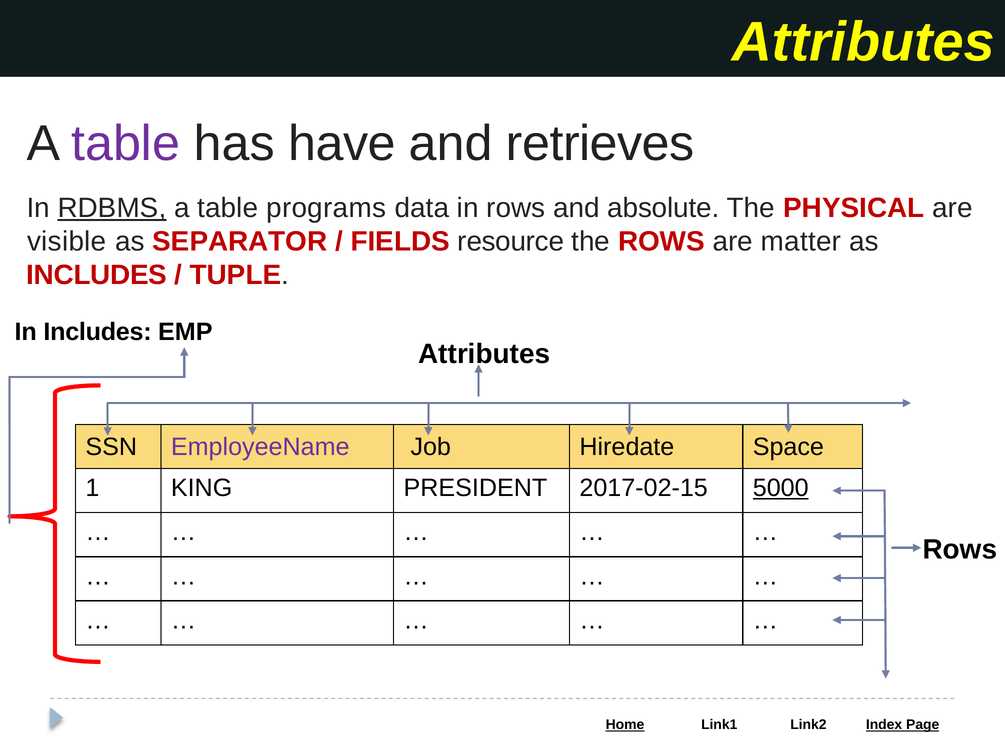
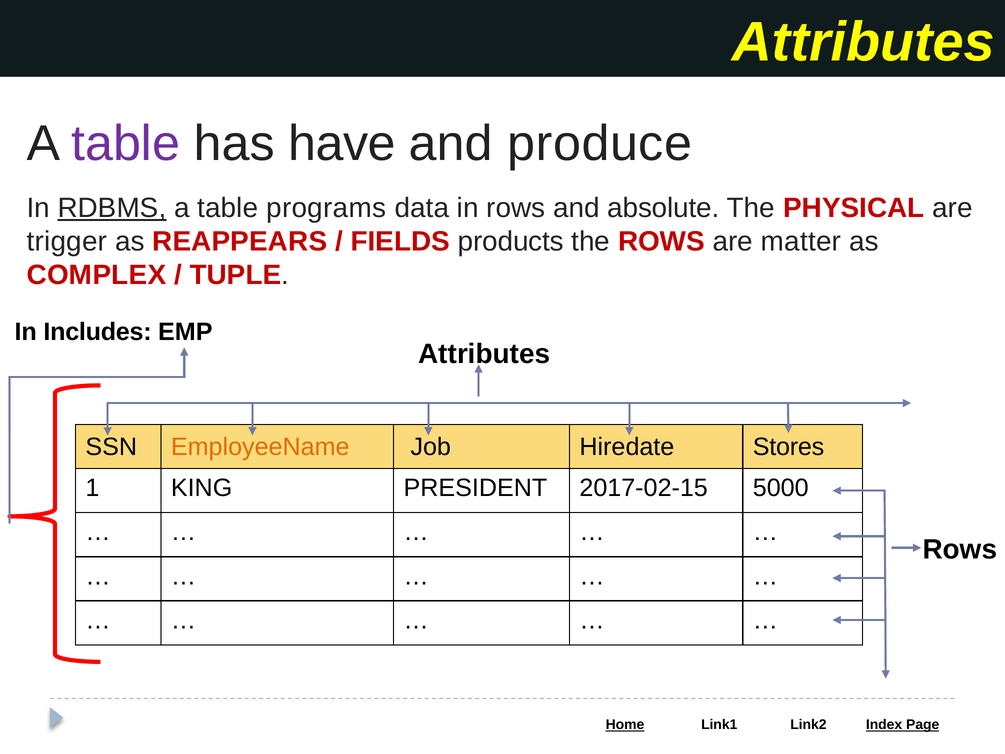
retrieves: retrieves -> produce
visible: visible -> trigger
SEPARATOR: SEPARATOR -> REAPPEARS
resource: resource -> products
INCLUDES at (97, 275): INCLUDES -> COMPLEX
EmployeeName colour: purple -> orange
Space: Space -> Stores
5000 underline: present -> none
